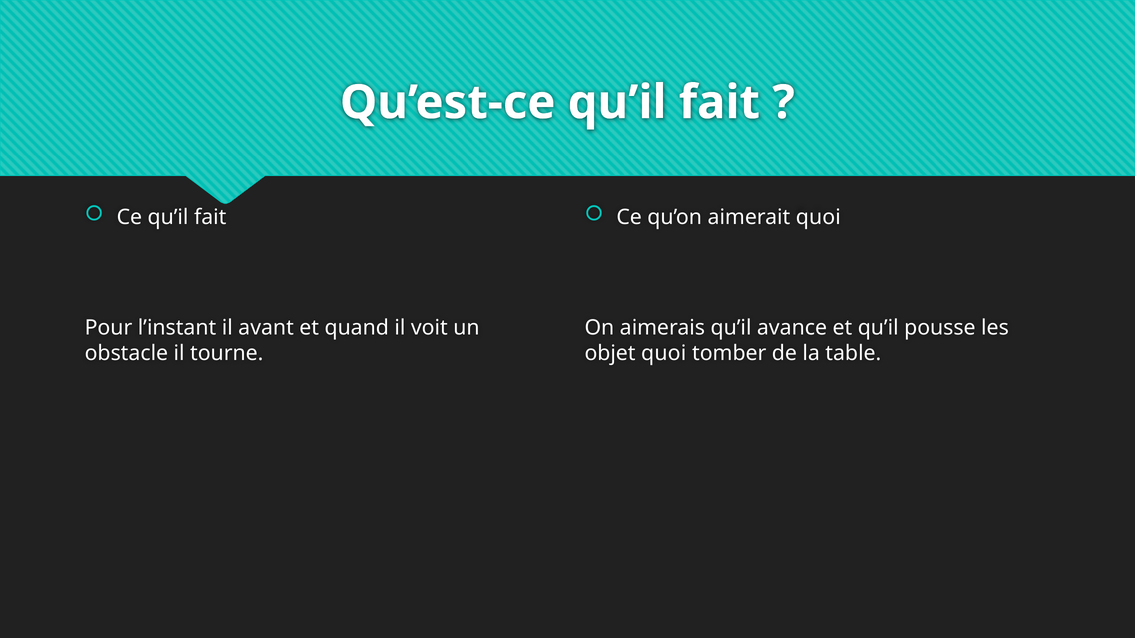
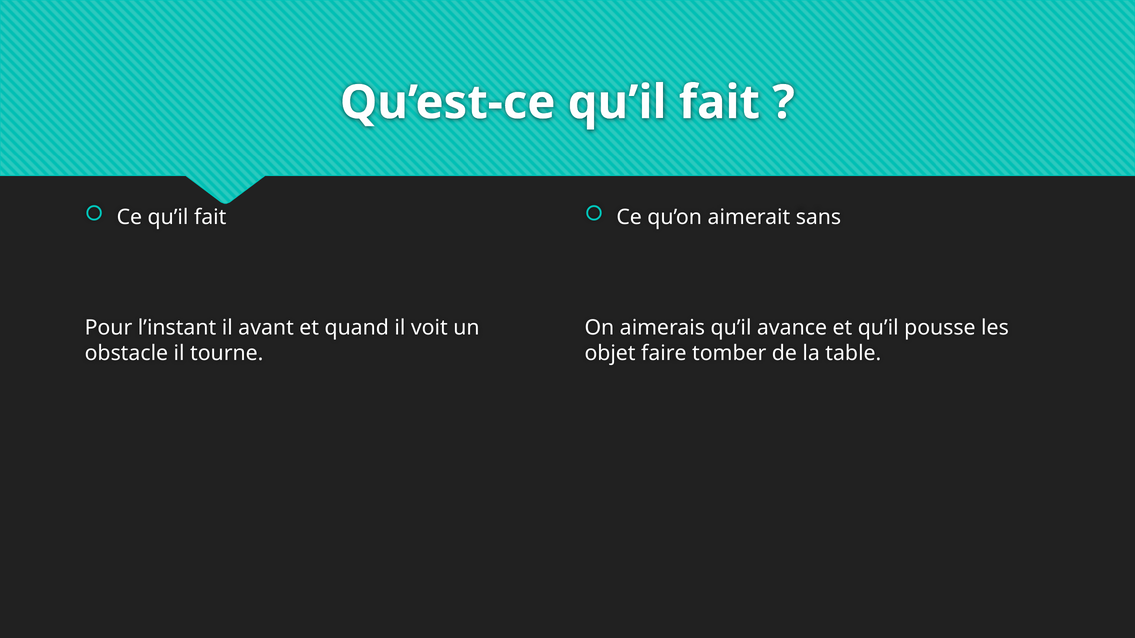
aimerait quoi: quoi -> sans
objet quoi: quoi -> faire
